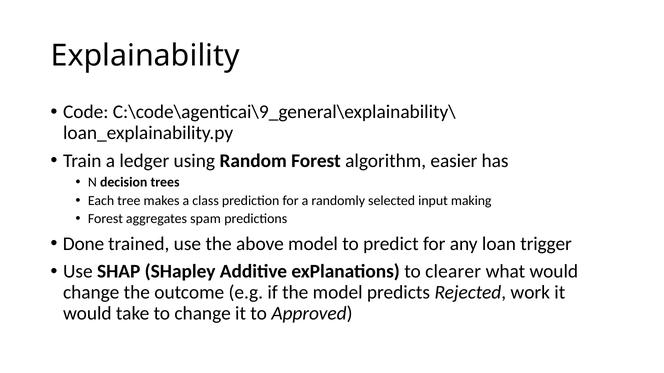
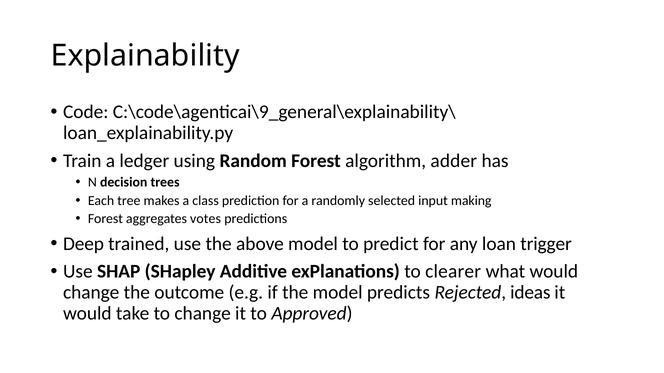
easier: easier -> adder
spam: spam -> votes
Done: Done -> Deep
work: work -> ideas
